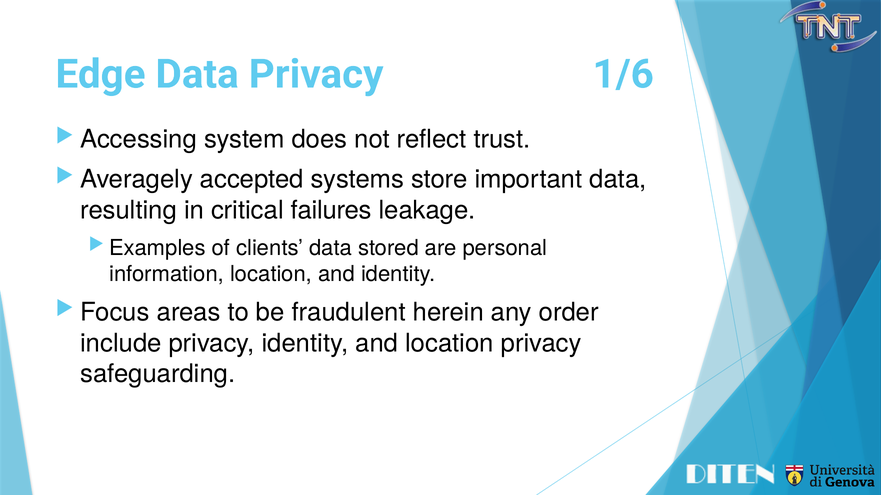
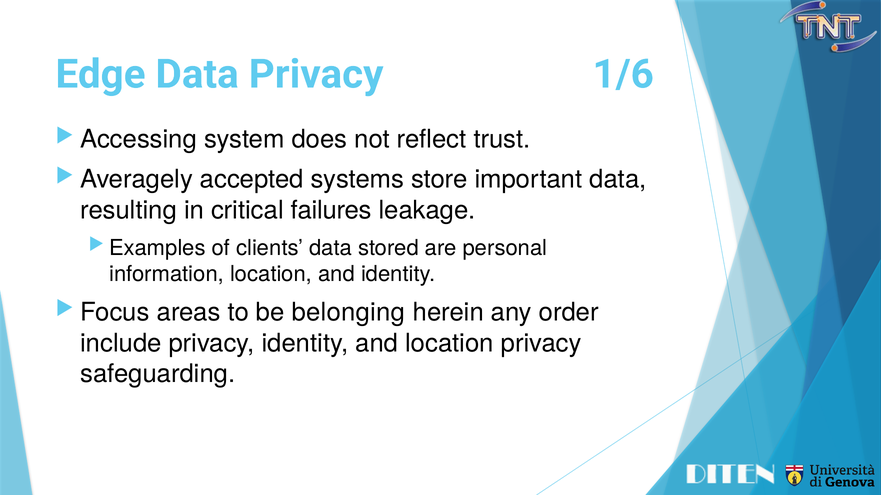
fraudulent: fraudulent -> belonging
